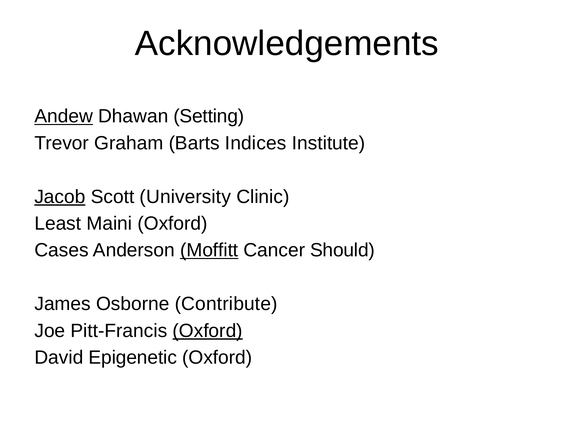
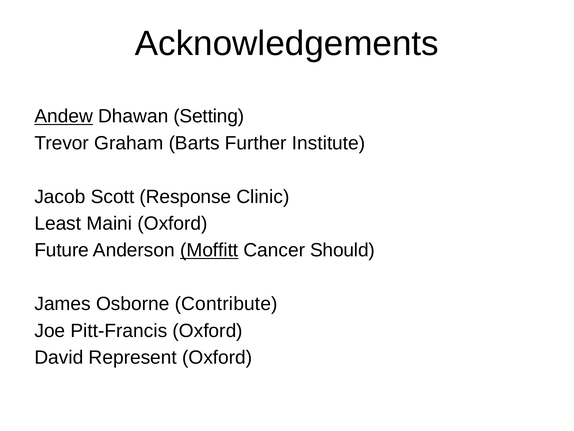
Indices: Indices -> Further
Jacob underline: present -> none
University: University -> Response
Cases: Cases -> Future
Oxford at (208, 330) underline: present -> none
Epigenetic: Epigenetic -> Represent
